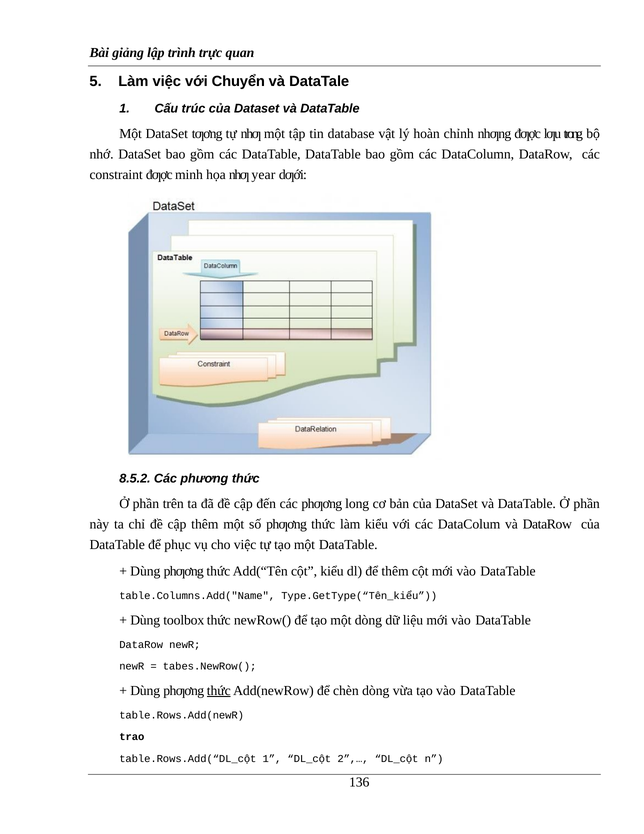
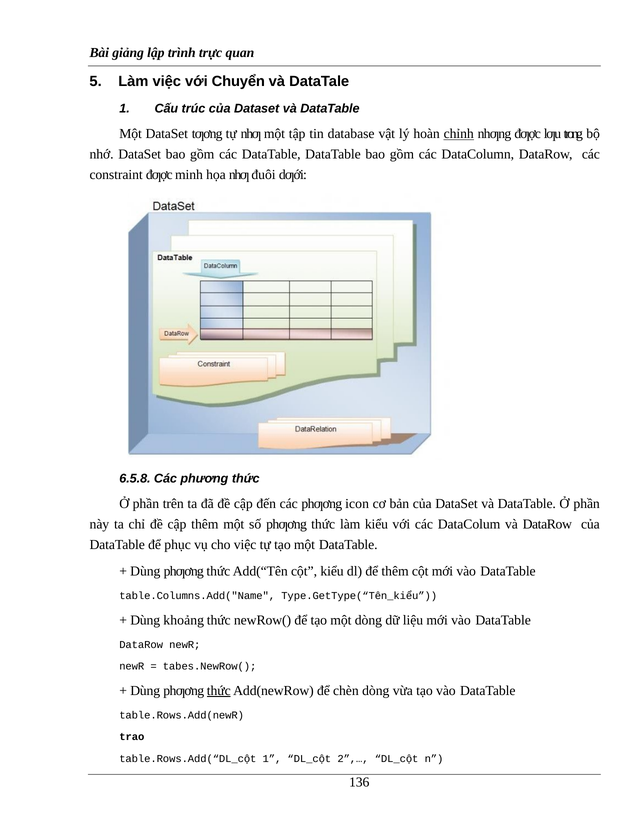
chỉnh underline: none -> present
year: year -> đuôi
8.5.2: 8.5.2 -> 6.5.8
long: long -> icon
toolbox: toolbox -> khoảng
